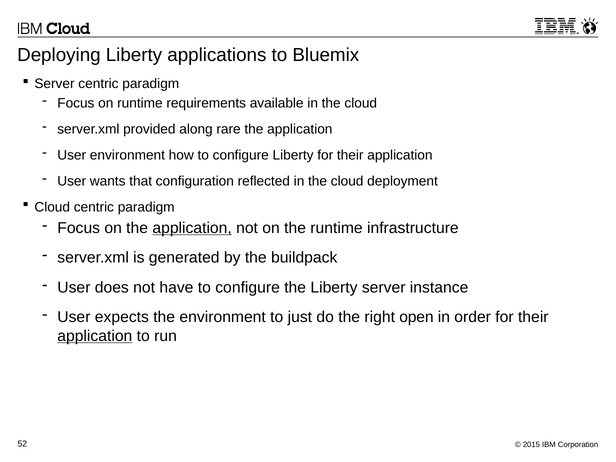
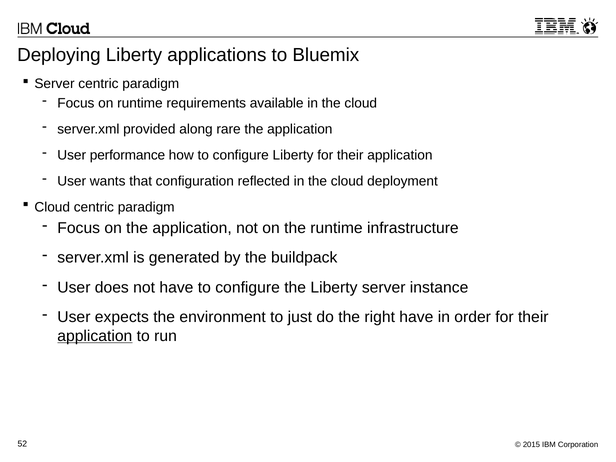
User environment: environment -> performance
application at (192, 228) underline: present -> none
right open: open -> have
